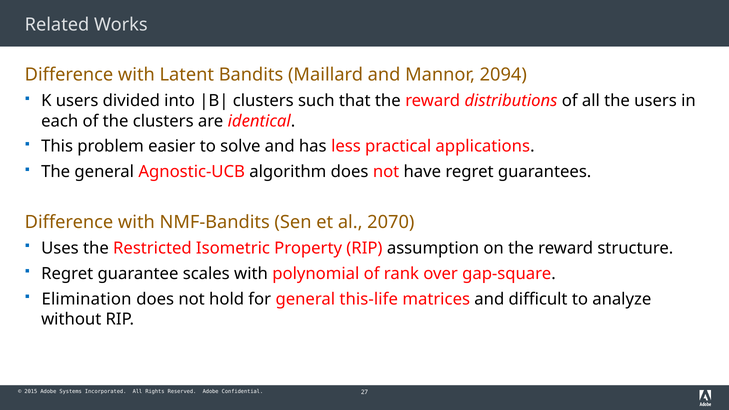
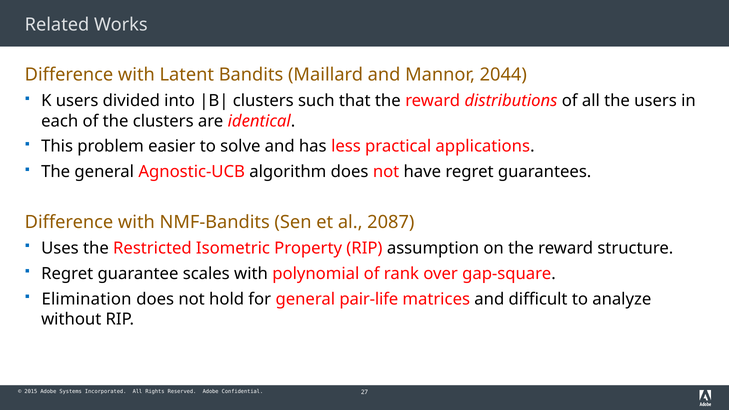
2094: 2094 -> 2044
2070: 2070 -> 2087
this-life: this-life -> pair-life
